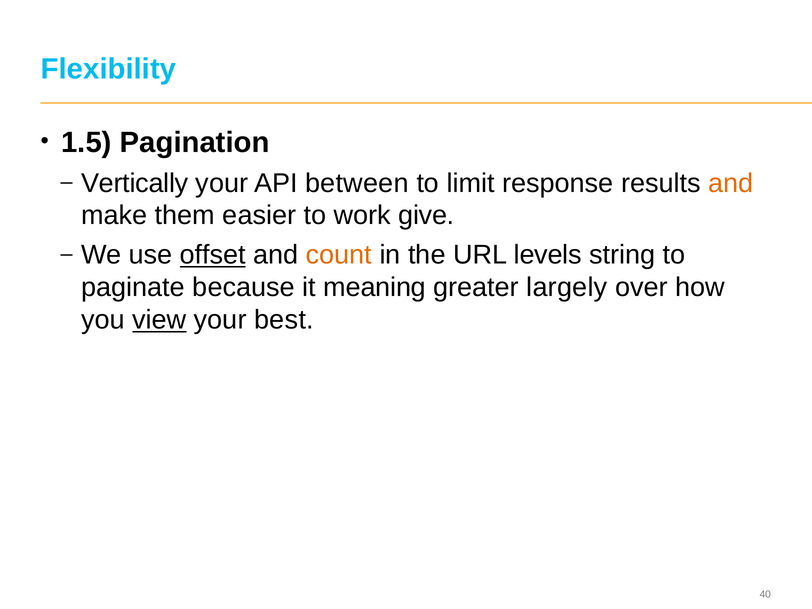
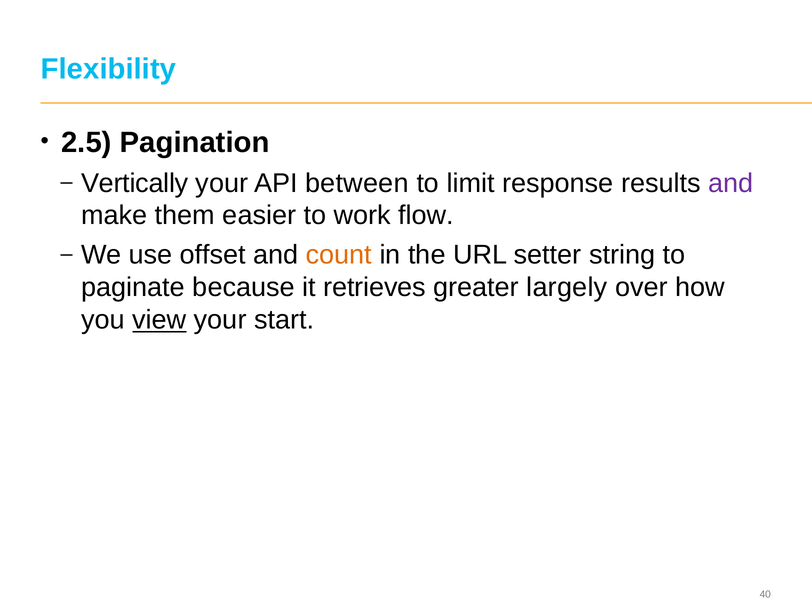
1.5: 1.5 -> 2.5
and at (731, 183) colour: orange -> purple
give: give -> flow
offset underline: present -> none
levels: levels -> setter
meaning: meaning -> retrieves
best: best -> start
